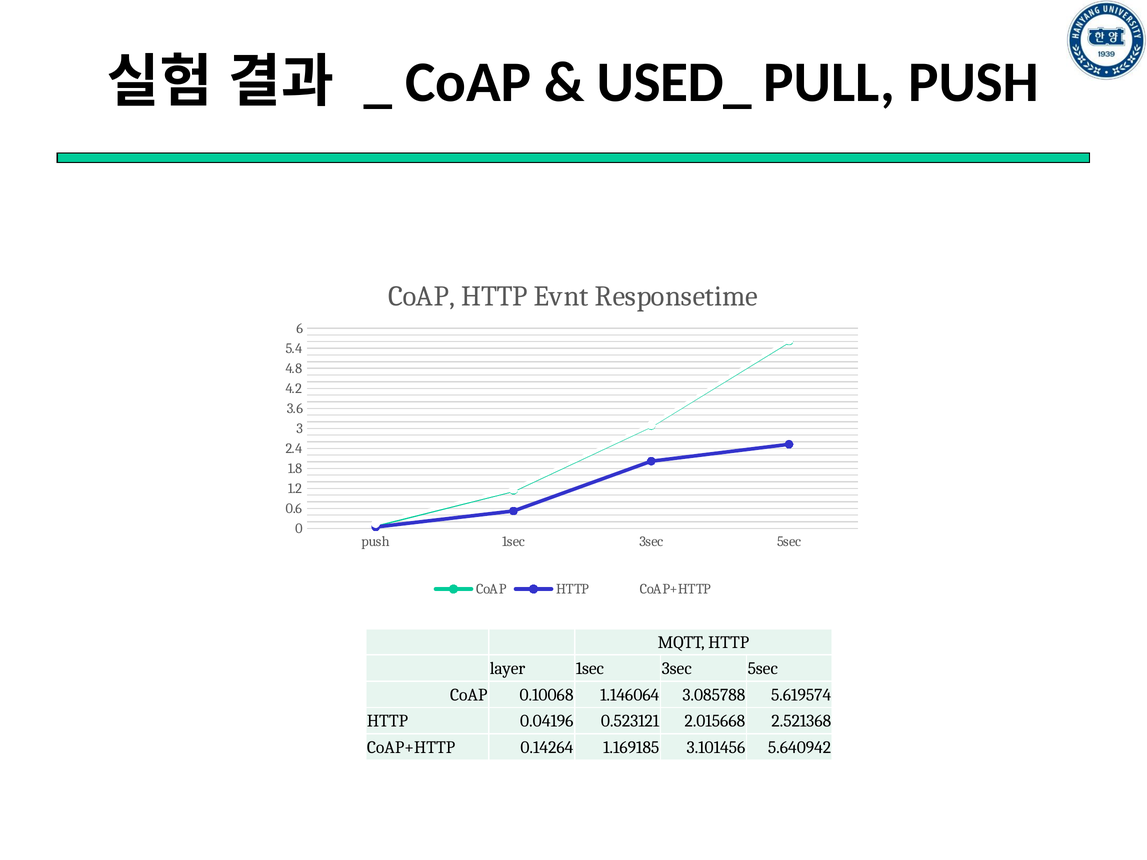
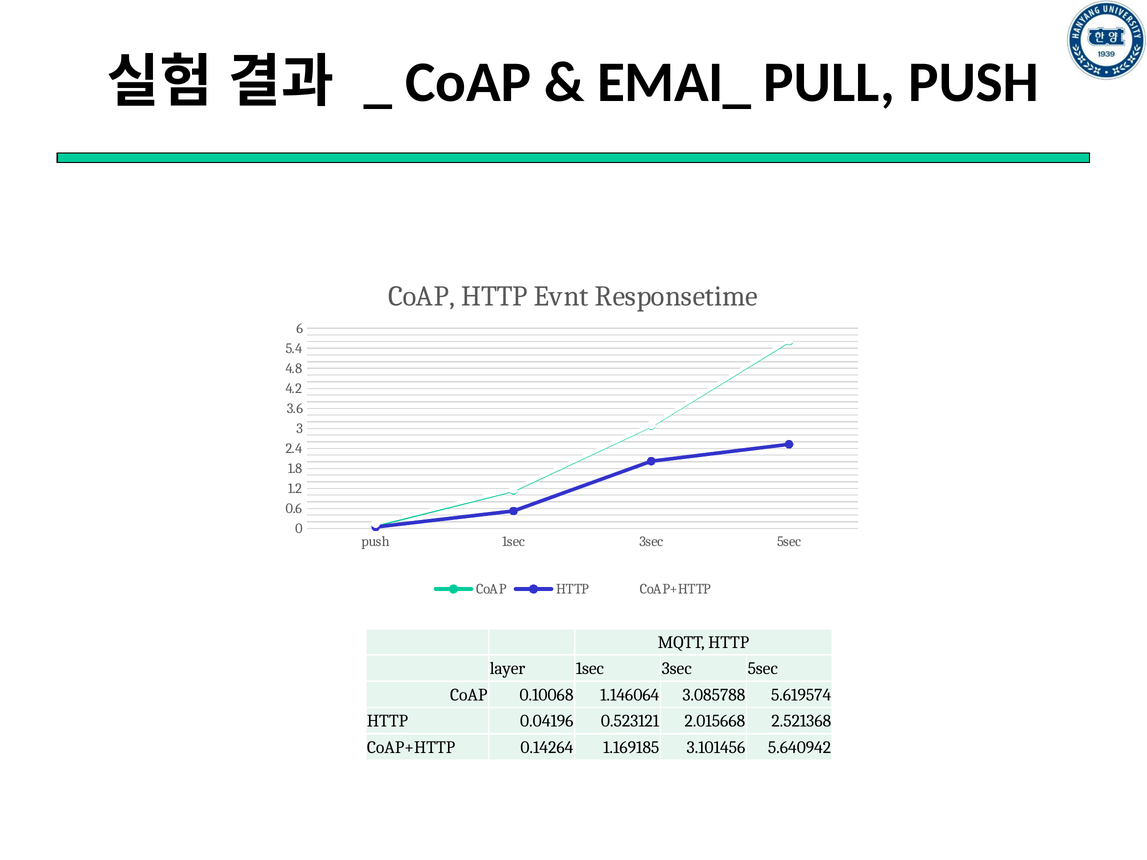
USED_: USED_ -> EMAI_
